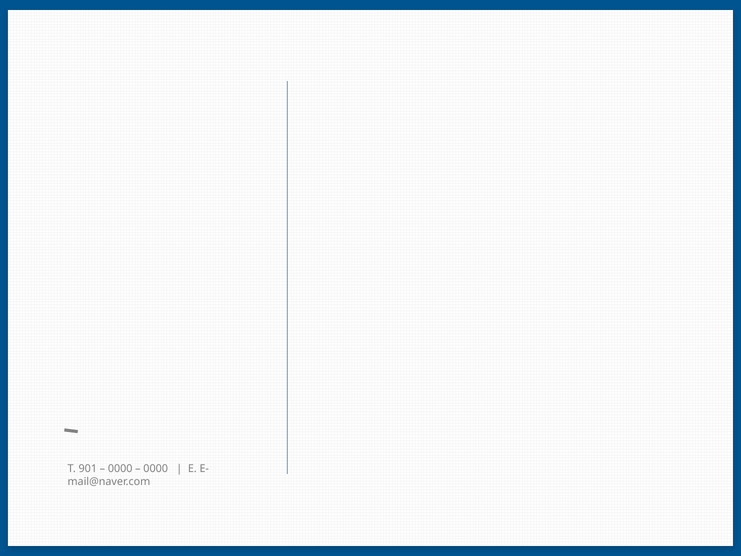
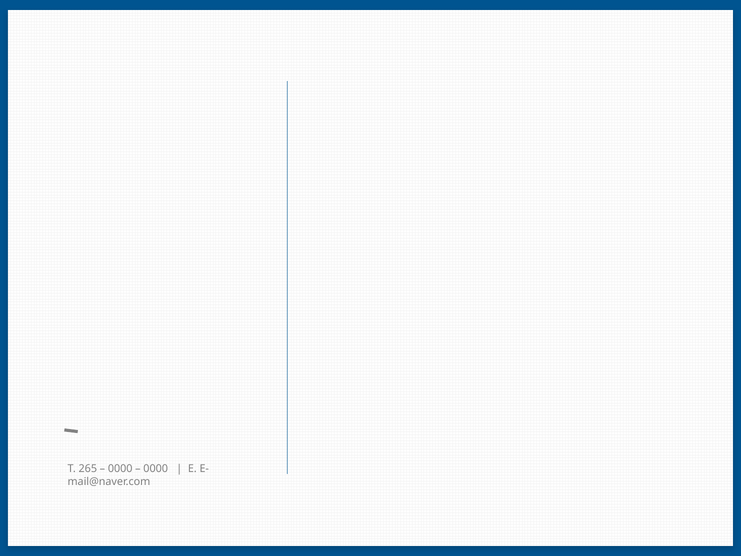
901: 901 -> 265
